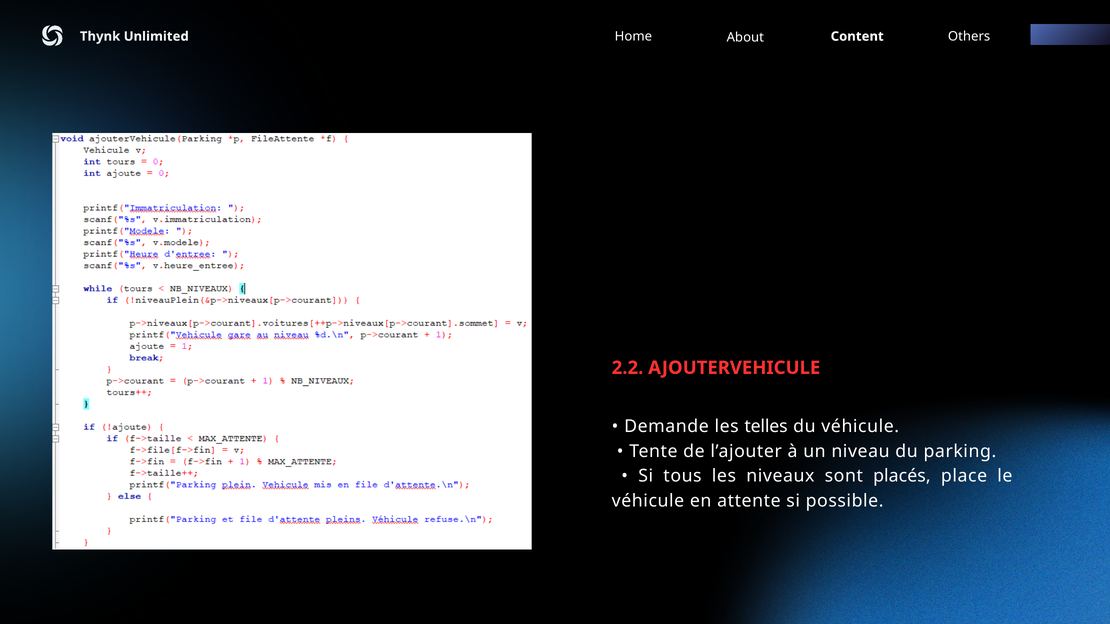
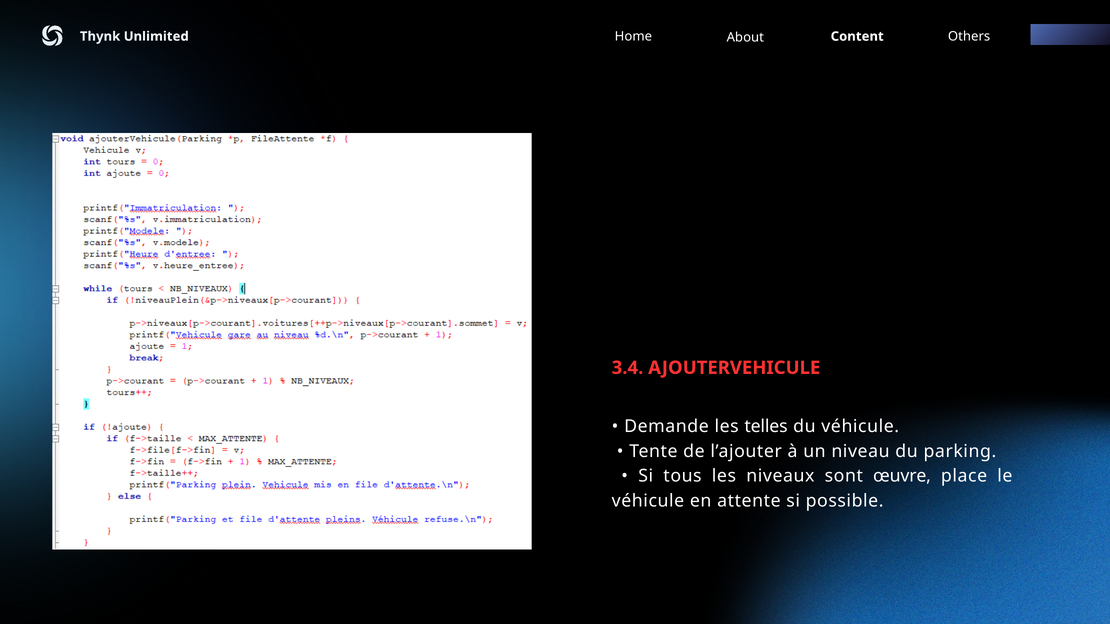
2.2: 2.2 -> 3.4
placés: placés -> œuvre
